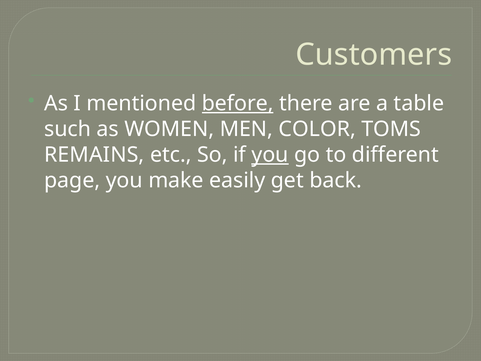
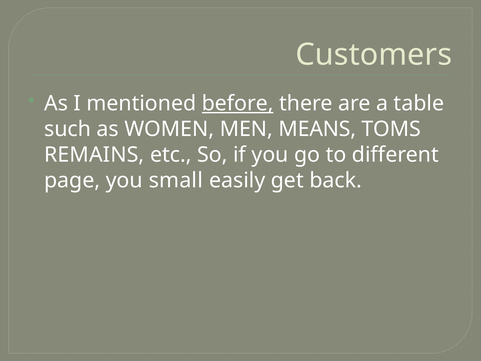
COLOR: COLOR -> MEANS
you at (270, 155) underline: present -> none
make: make -> small
